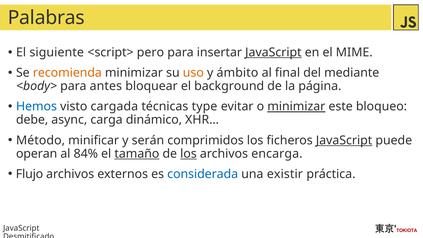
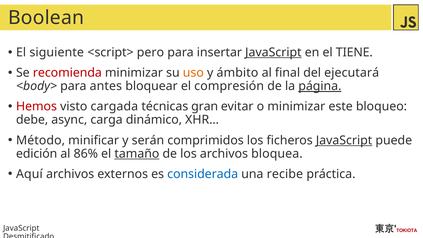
Palabras: Palabras -> Boolean
MIME: MIME -> TIENE
recomienda colour: orange -> red
mediante: mediante -> ejecutará
background: background -> compresión
página underline: none -> present
Hemos colour: blue -> red
type: type -> gran
minimizar at (296, 107) underline: present -> none
operan: operan -> edición
84%: 84% -> 86%
los at (188, 154) underline: present -> none
encarga: encarga -> bloquea
Flujo: Flujo -> Aquí
existir: existir -> recibe
